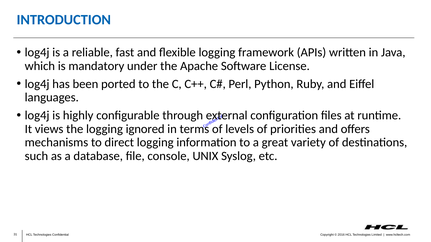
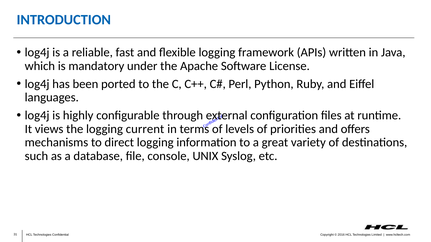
ignored: ignored -> current
